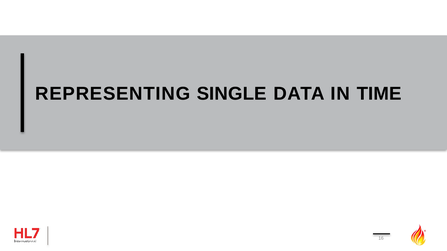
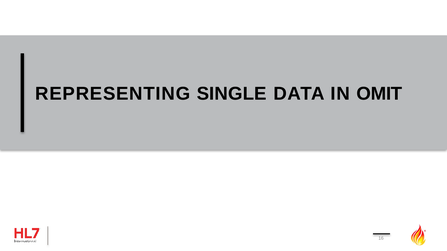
TIME: TIME -> OMIT
